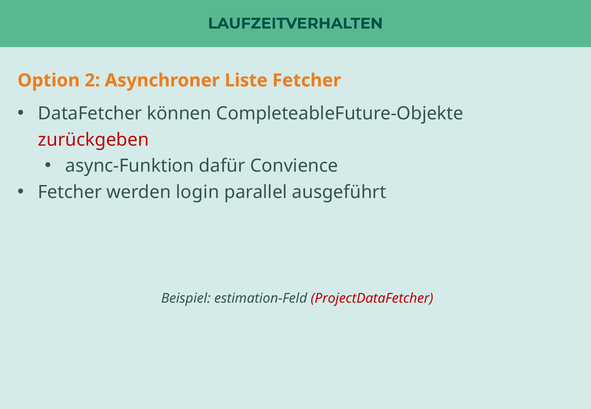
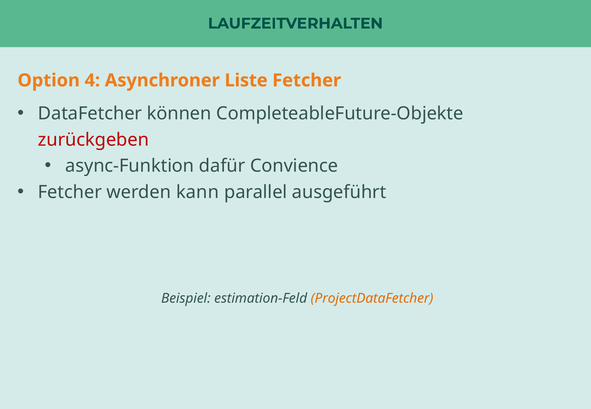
2: 2 -> 4
login: login -> kann
ProjectDataFetcher colour: red -> orange
